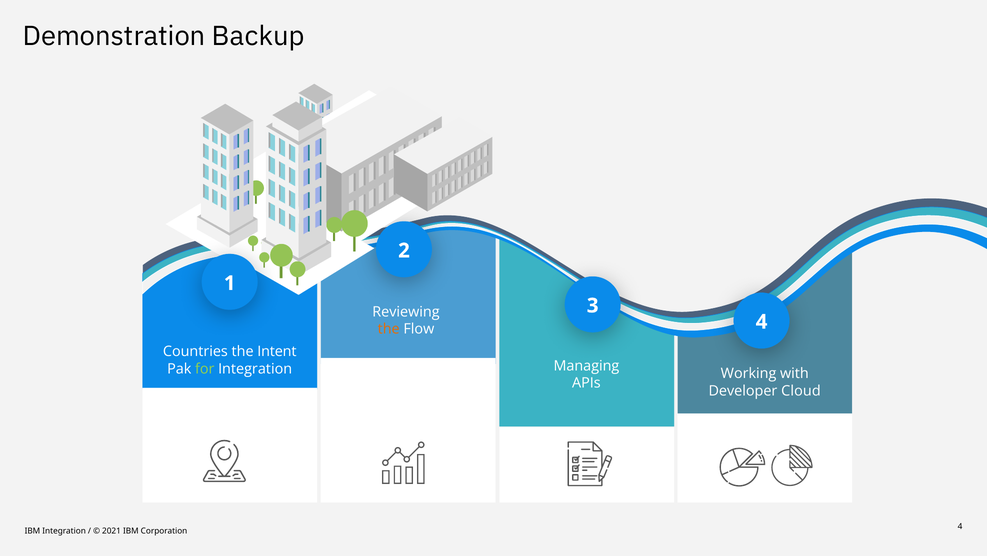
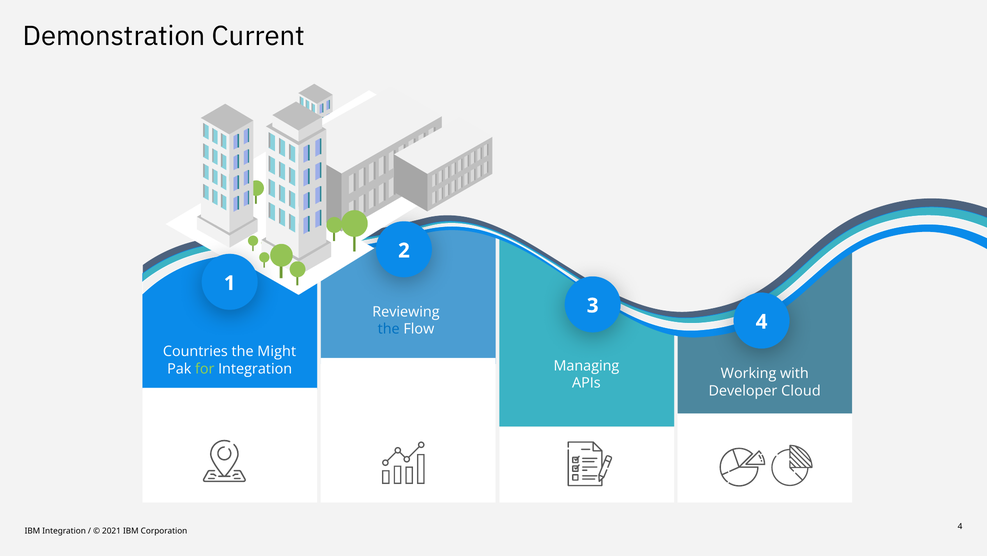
Backup: Backup -> Current
the at (389, 329) colour: orange -> blue
Intent: Intent -> Might
